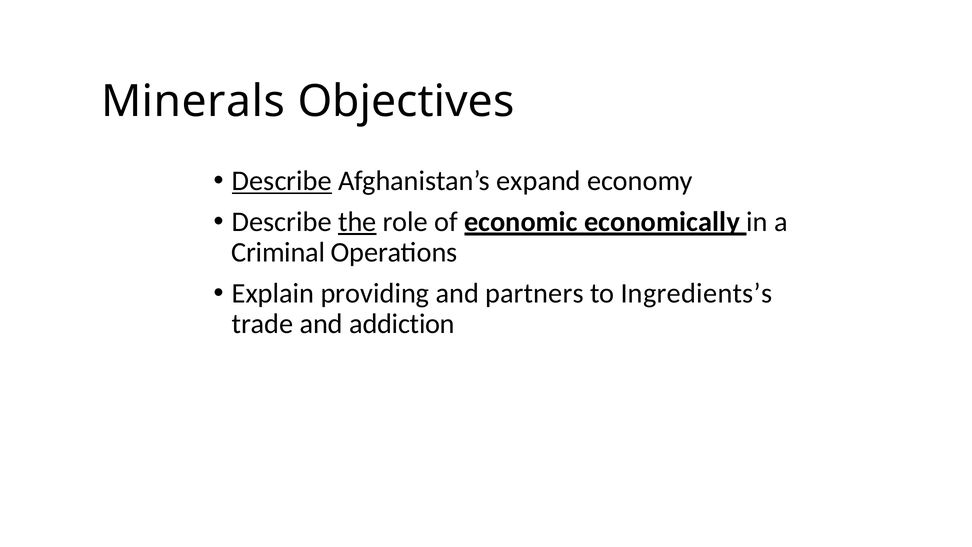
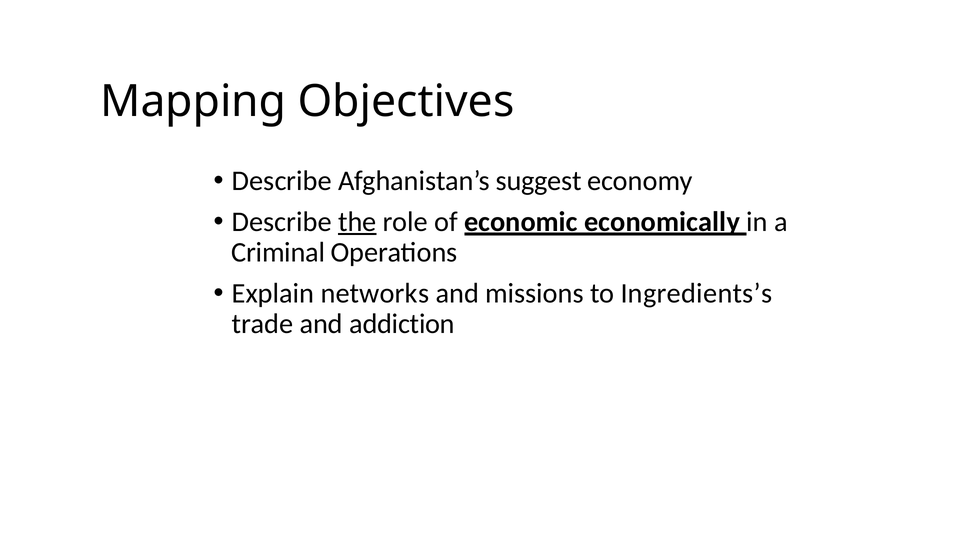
Minerals: Minerals -> Mapping
Describe at (282, 181) underline: present -> none
expand: expand -> suggest
providing: providing -> networks
partners: partners -> missions
